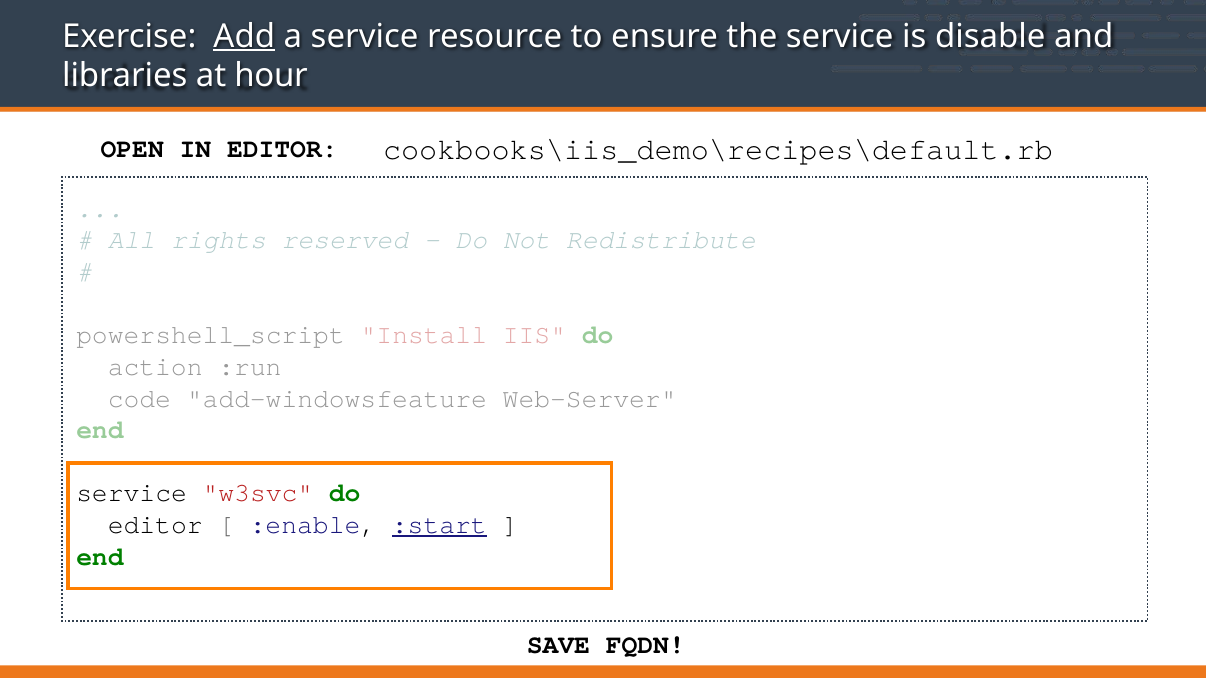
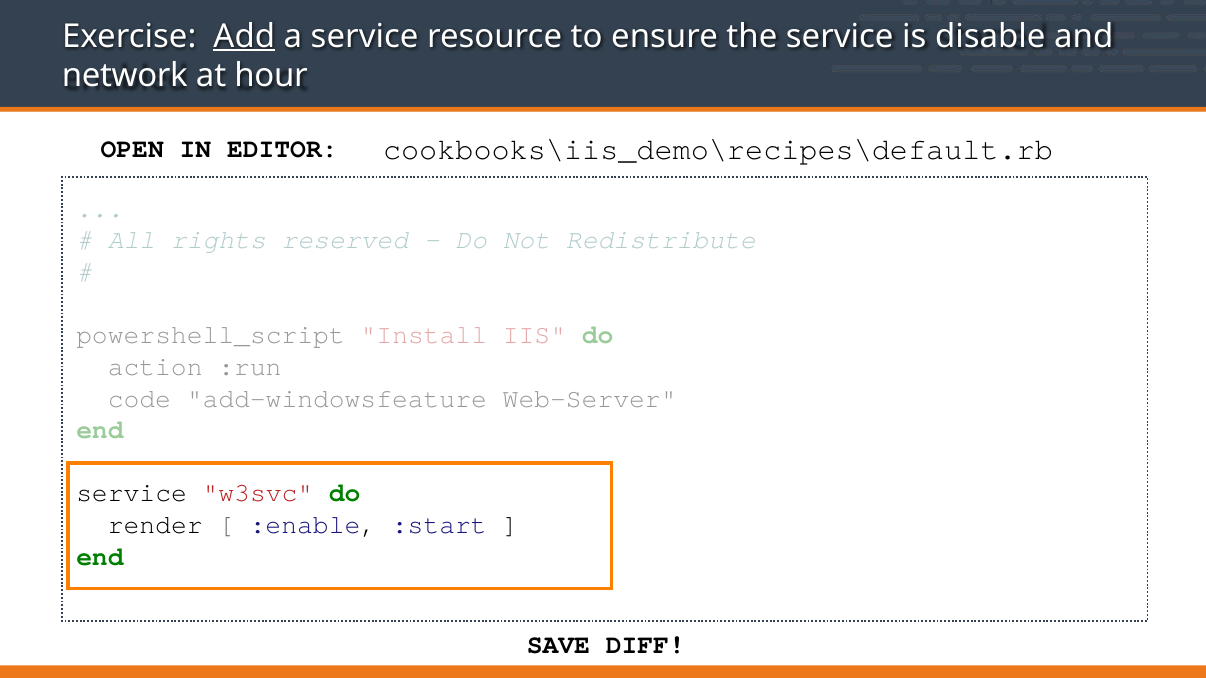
libraries: libraries -> network
editor at (155, 525): editor -> render
:start underline: present -> none
FQDN: FQDN -> DIFF
